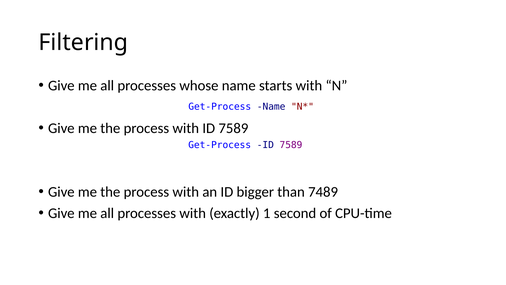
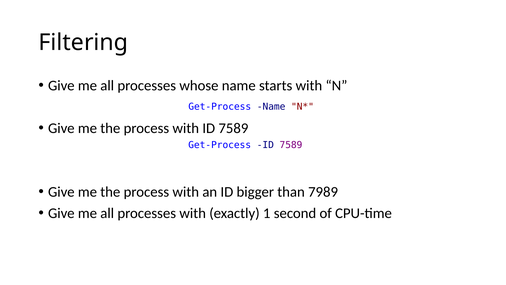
7489: 7489 -> 7989
